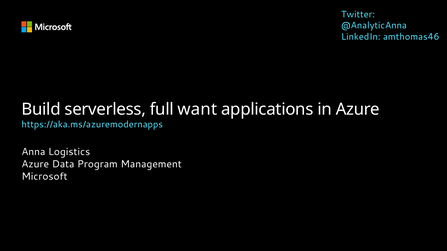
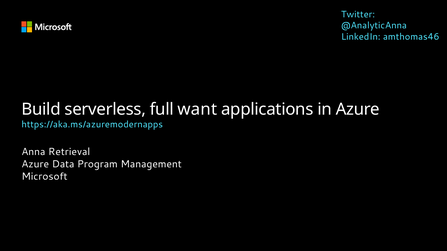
Logistics: Logistics -> Retrieval
